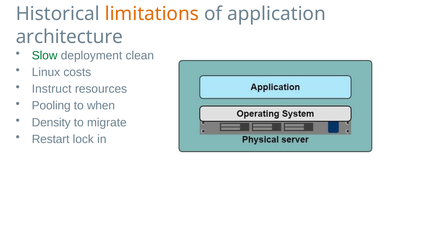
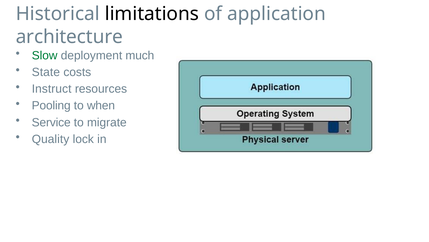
limitations colour: orange -> black
clean: clean -> much
Linux: Linux -> State
Density: Density -> Service
Restart: Restart -> Quality
